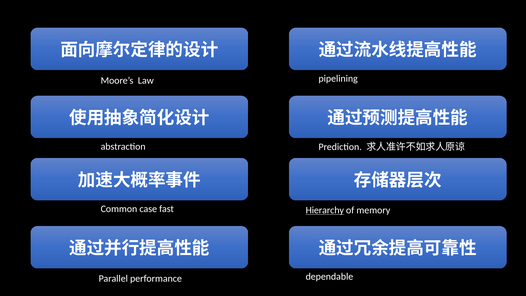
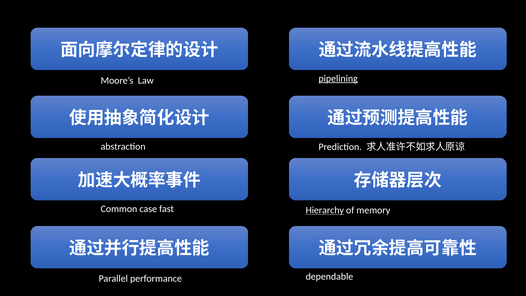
pipelining underline: none -> present
